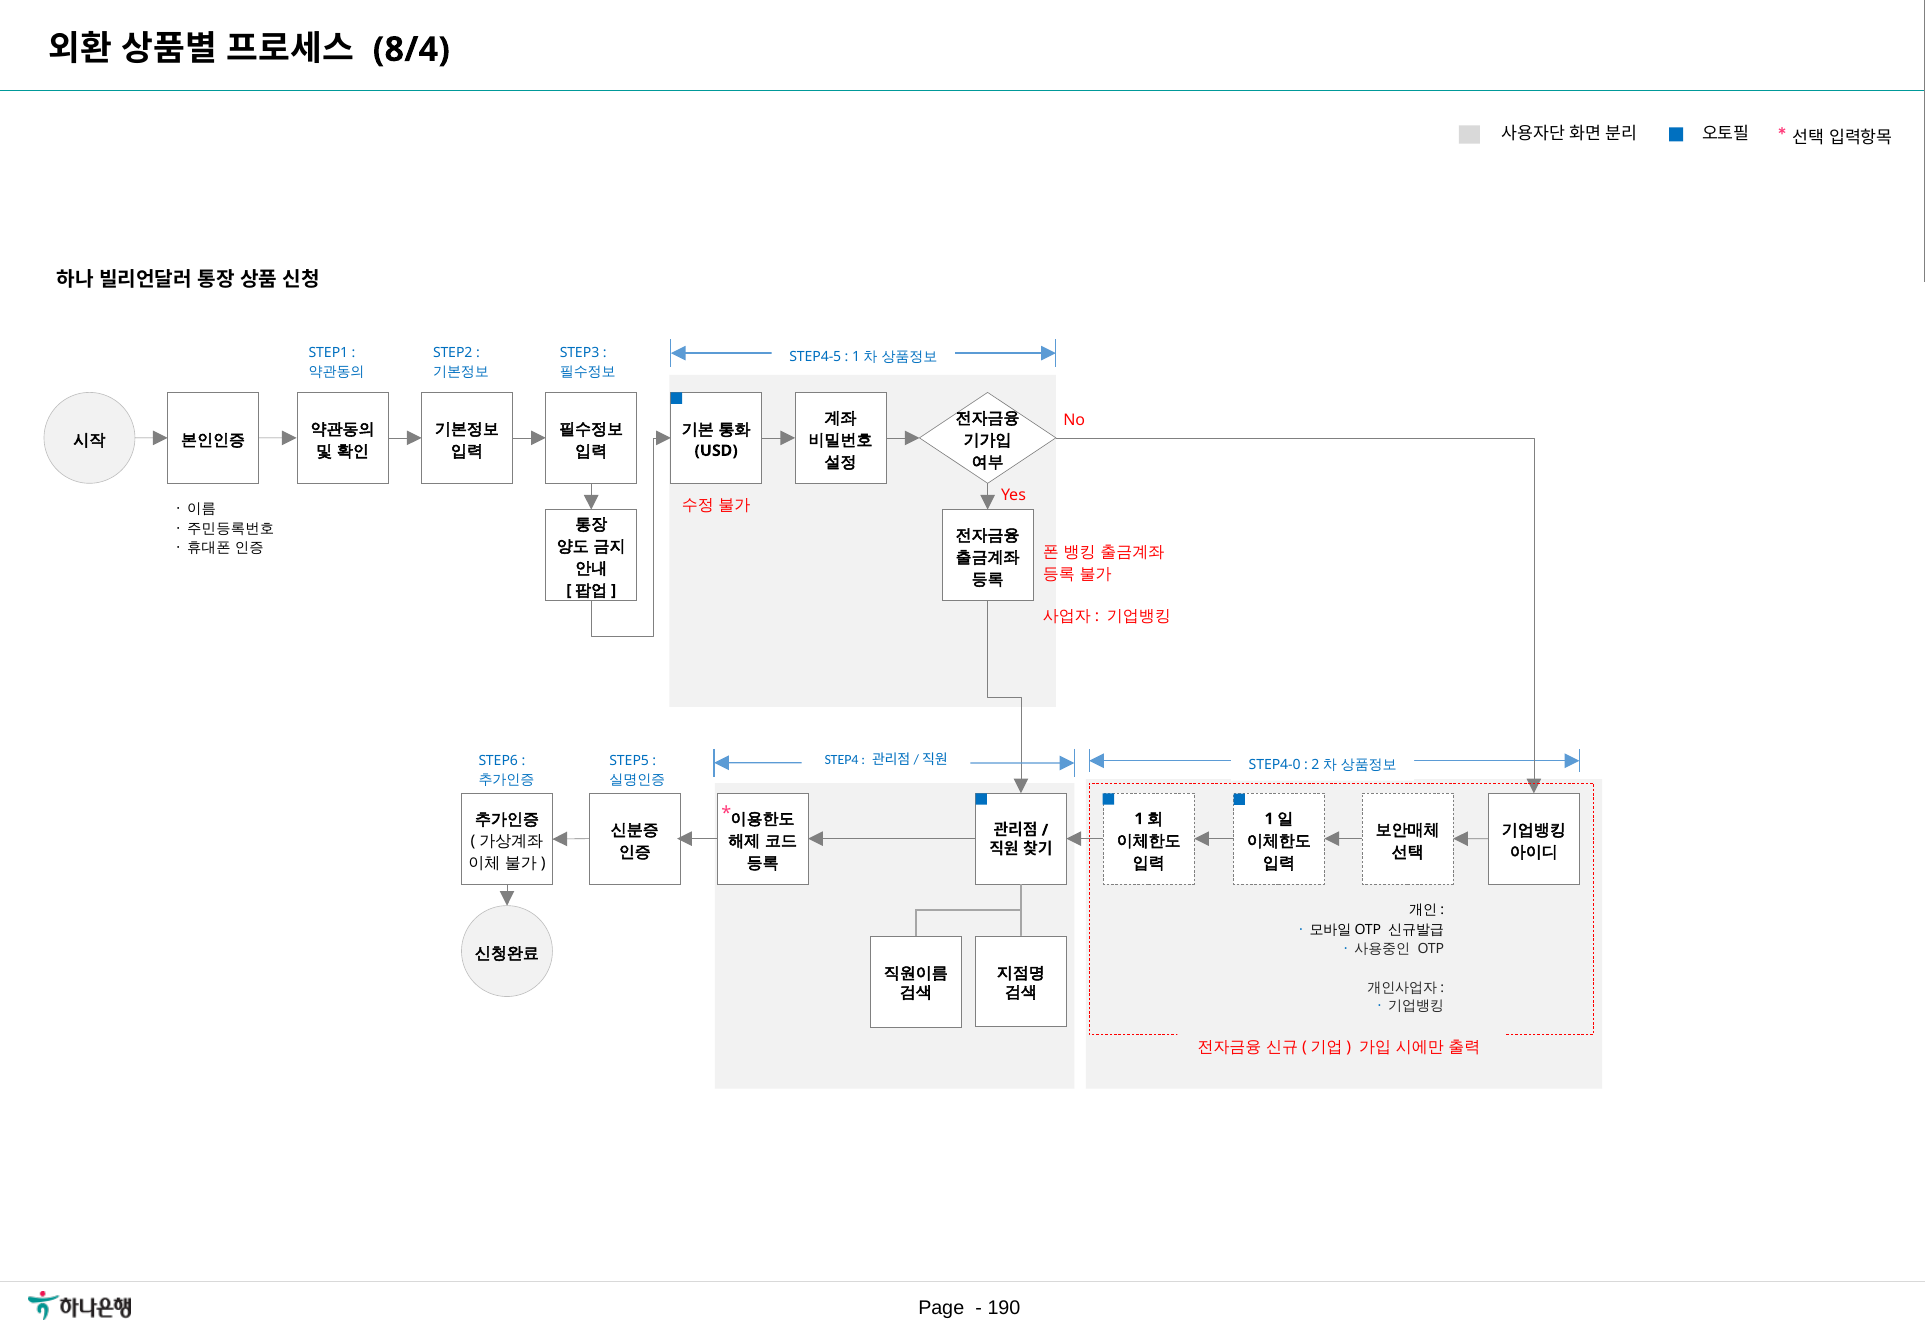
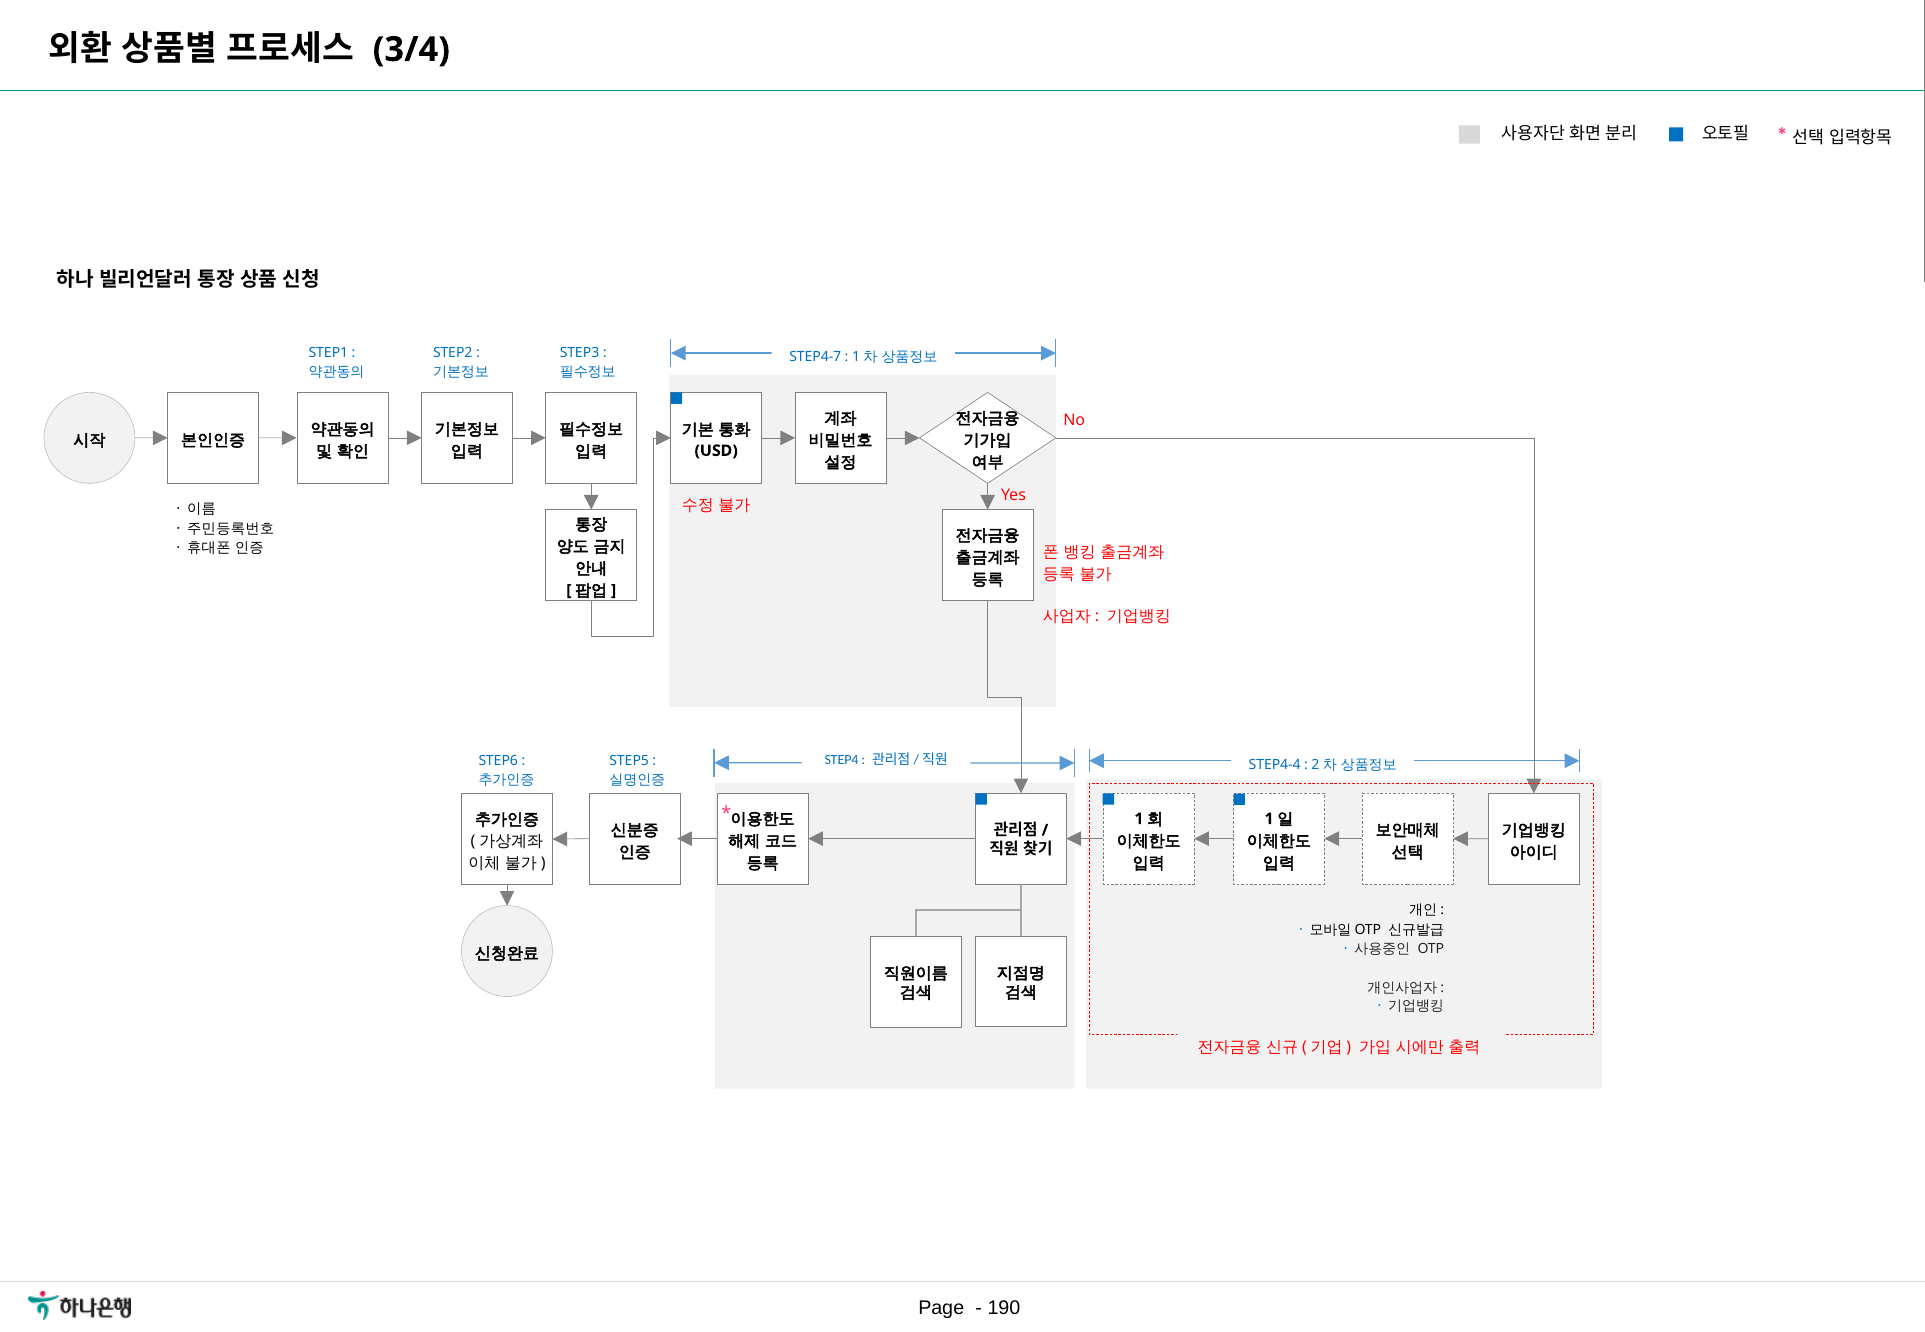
8/4: 8/4 -> 3/4
STEP4-5: STEP4-5 -> STEP4-7
STEP4-0: STEP4-0 -> STEP4-4
